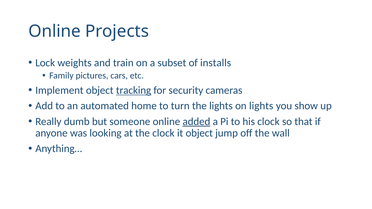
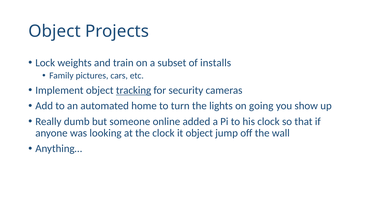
Online at (55, 31): Online -> Object
on lights: lights -> going
added underline: present -> none
